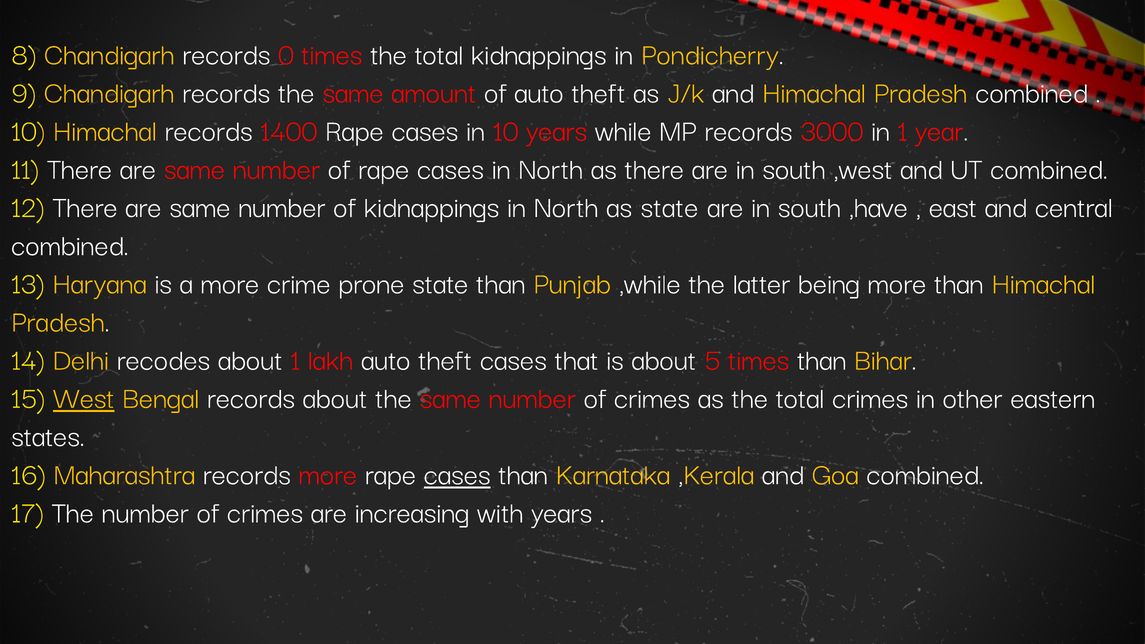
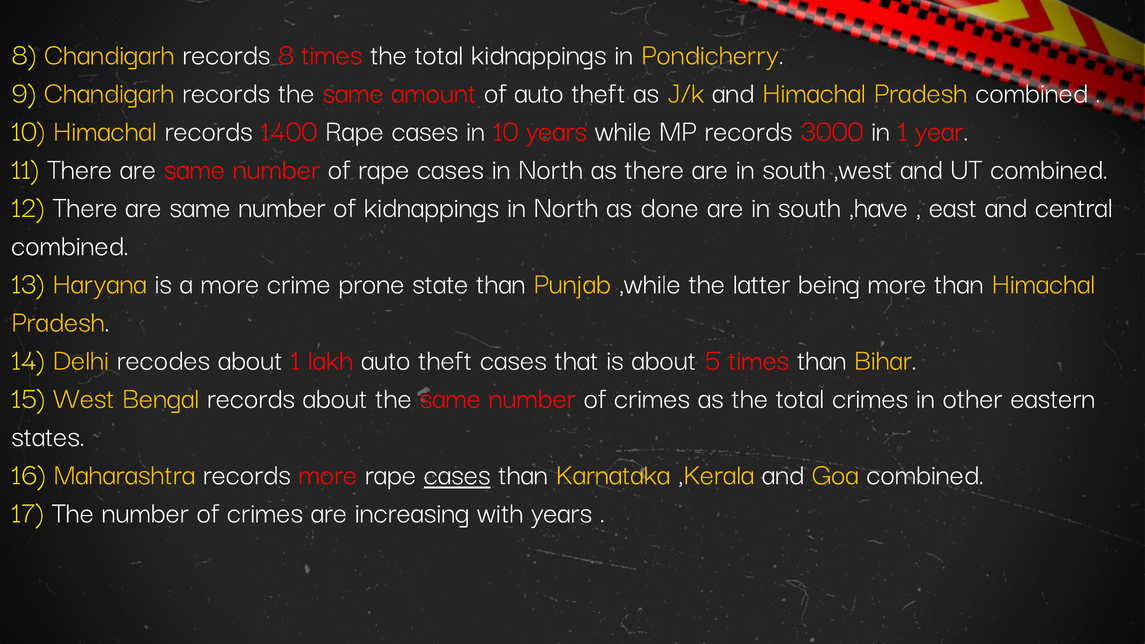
records 0: 0 -> 8
as state: state -> done
West underline: present -> none
